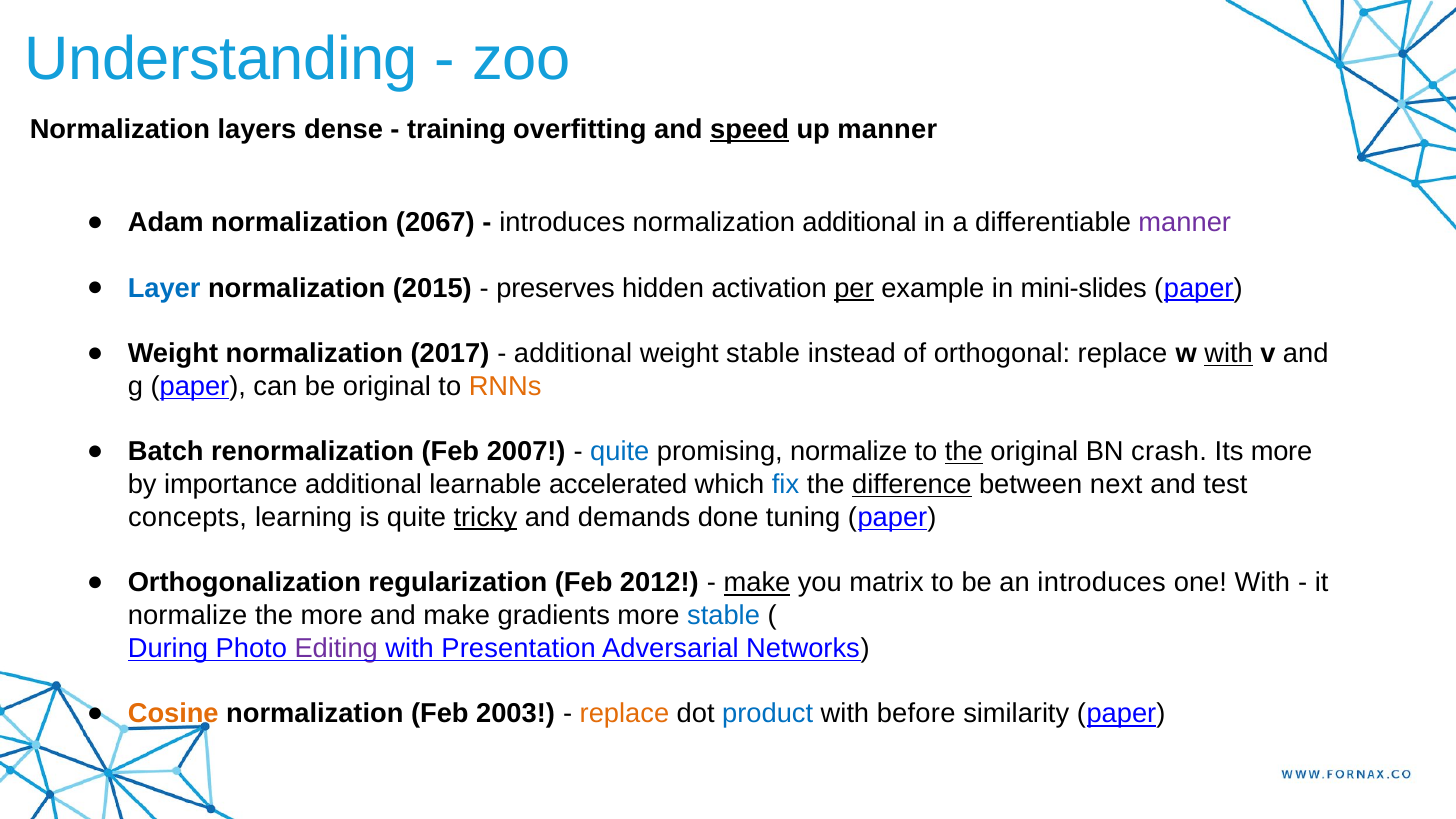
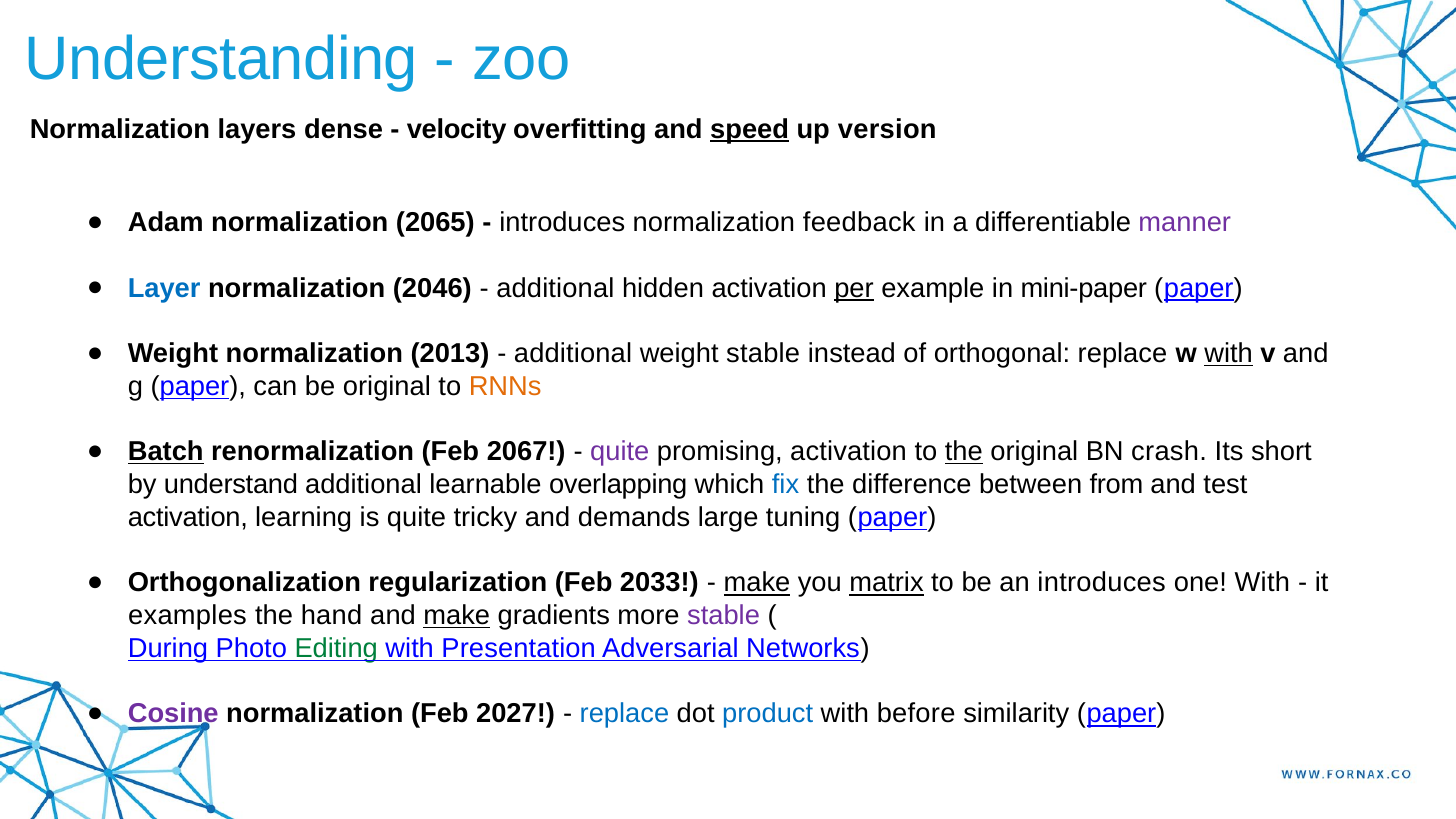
training: training -> velocity
up manner: manner -> version
2067: 2067 -> 2065
normalization additional: additional -> feedback
2015: 2015 -> 2046
preserves at (556, 288): preserves -> additional
mini-slides: mini-slides -> mini-paper
2017: 2017 -> 2013
Batch underline: none -> present
2007: 2007 -> 2067
quite at (620, 452) colour: blue -> purple
promising normalize: normalize -> activation
Its more: more -> short
importance: importance -> understand
accelerated: accelerated -> overlapping
difference underline: present -> none
next: next -> from
concepts at (188, 517): concepts -> activation
tricky underline: present -> none
done: done -> large
2012: 2012 -> 2033
matrix underline: none -> present
normalize at (188, 616): normalize -> examples
the more: more -> hand
make at (457, 616) underline: none -> present
stable at (724, 616) colour: blue -> purple
Editing colour: purple -> green
Cosine colour: orange -> purple
2003: 2003 -> 2027
replace at (624, 714) colour: orange -> blue
